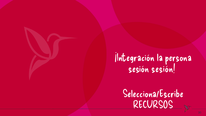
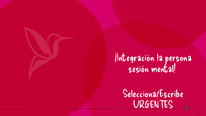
sesión sesión: sesión -> mental
RECURSOS: RECURSOS -> URGENTES
